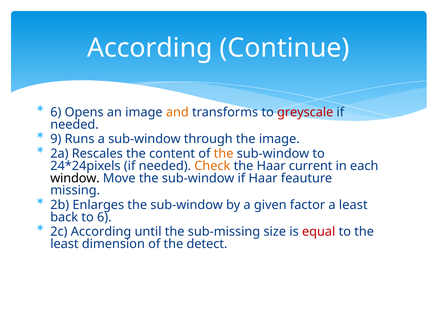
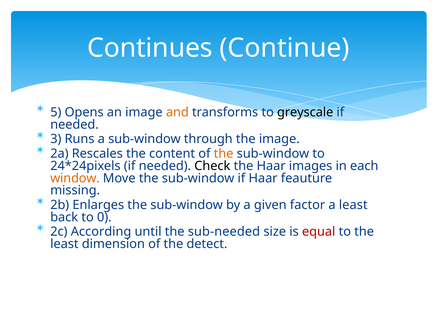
According at (150, 48): According -> Continues
6 at (56, 112): 6 -> 5
greyscale colour: red -> black
9: 9 -> 3
Check colour: orange -> black
current: current -> images
window colour: black -> orange
to 6: 6 -> 0
sub-missing: sub-missing -> sub-needed
